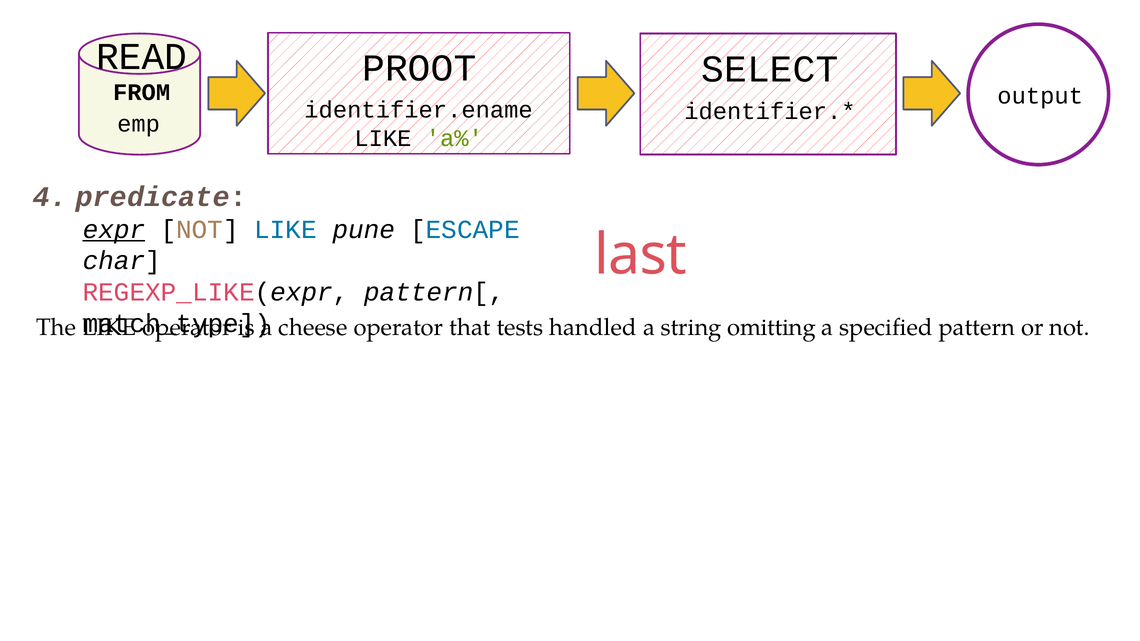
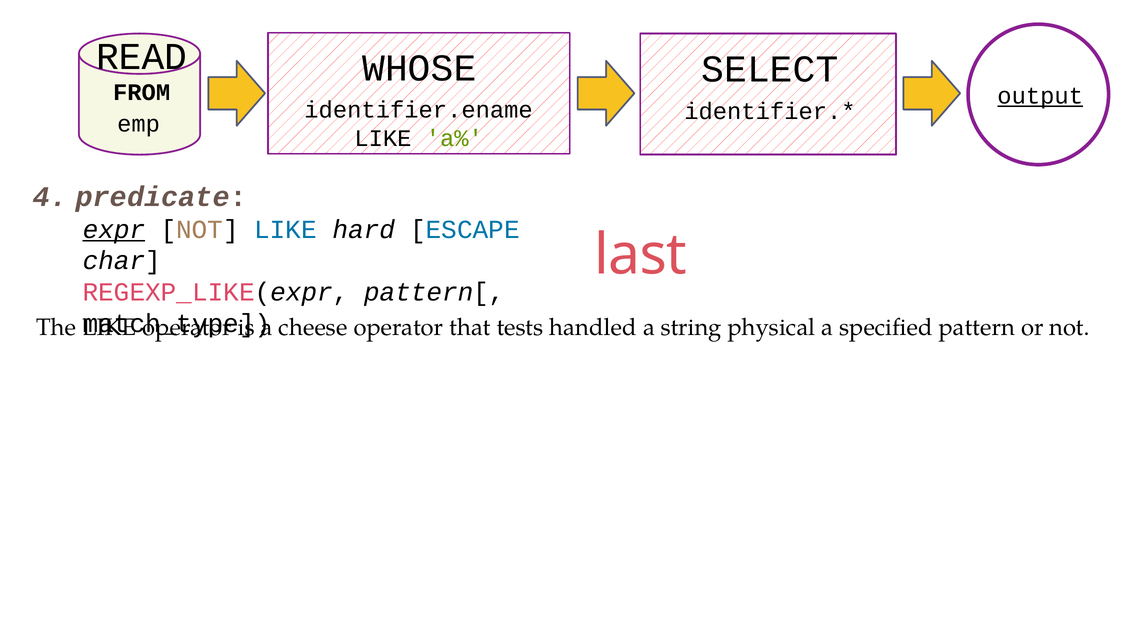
PROOT: PROOT -> WHOSE
output underline: none -> present
pune: pune -> hard
omitting: omitting -> physical
